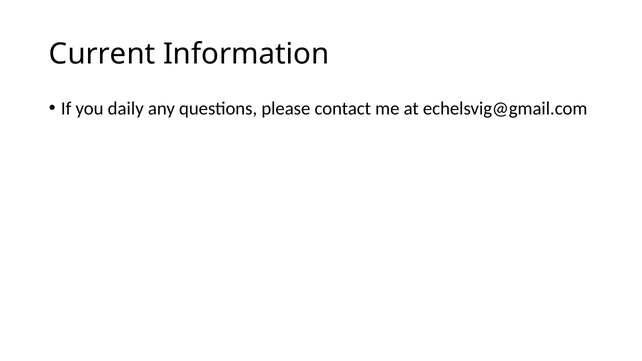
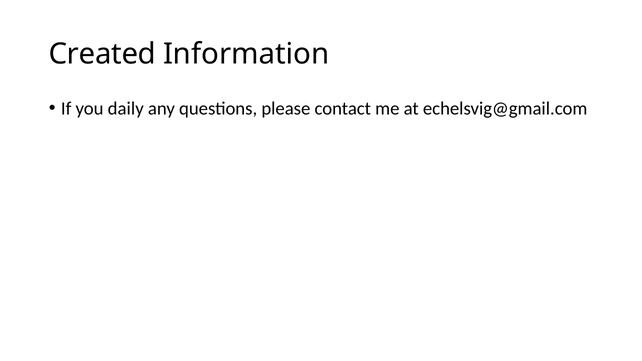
Current: Current -> Created
